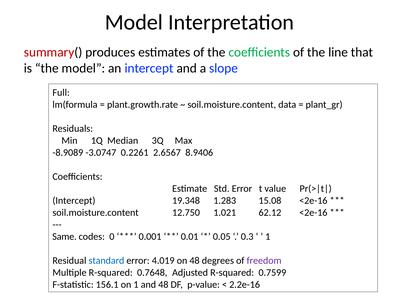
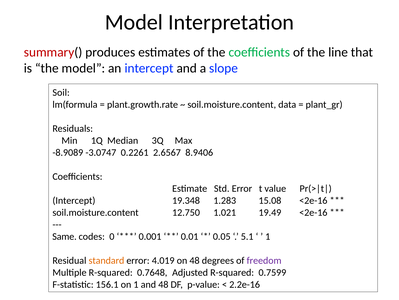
Full: Full -> Soil
62.12: 62.12 -> 19.49
0.3: 0.3 -> 5.1
standard colour: blue -> orange
